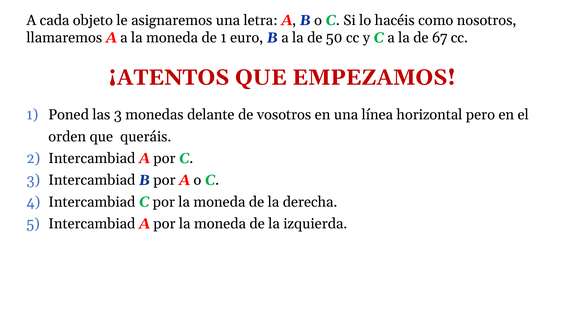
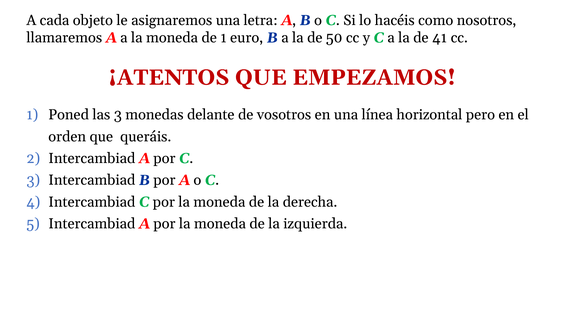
67: 67 -> 41
